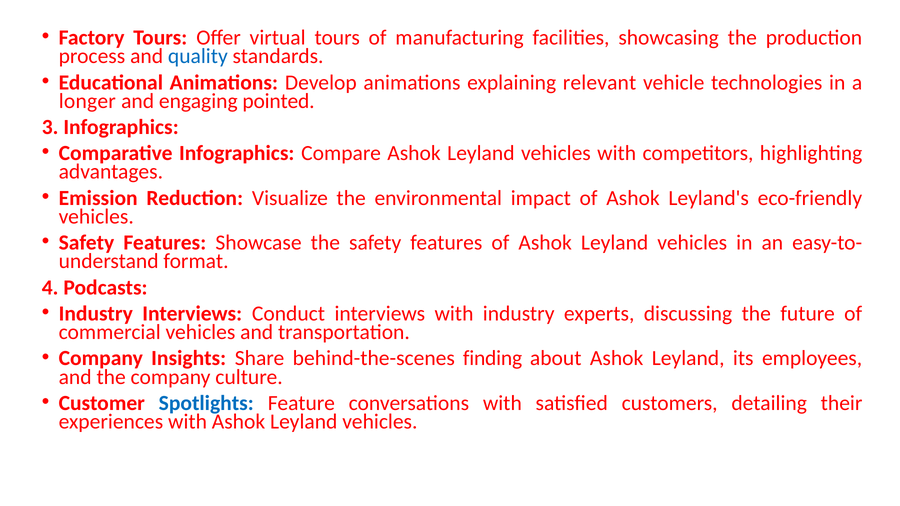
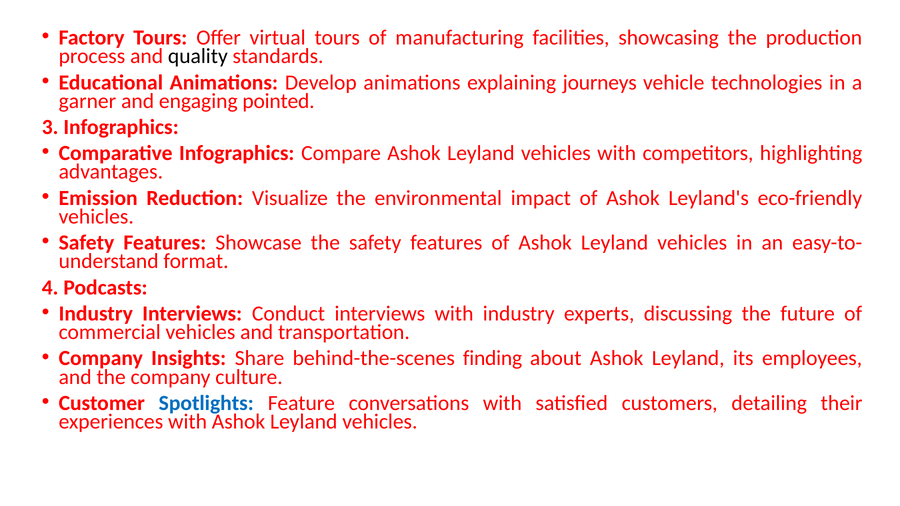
quality colour: blue -> black
relevant: relevant -> journeys
longer: longer -> garner
